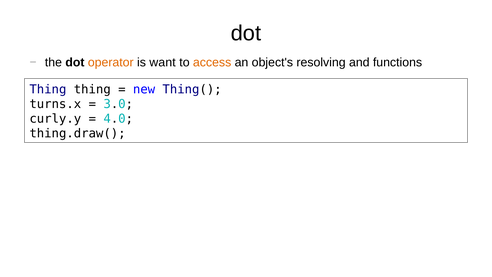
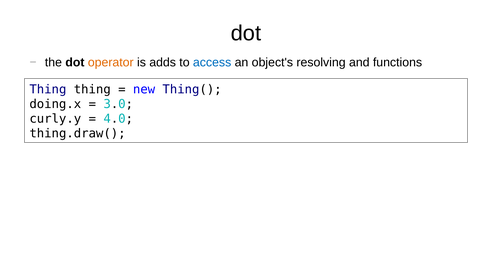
want: want -> adds
access colour: orange -> blue
turns.x: turns.x -> doing.x
